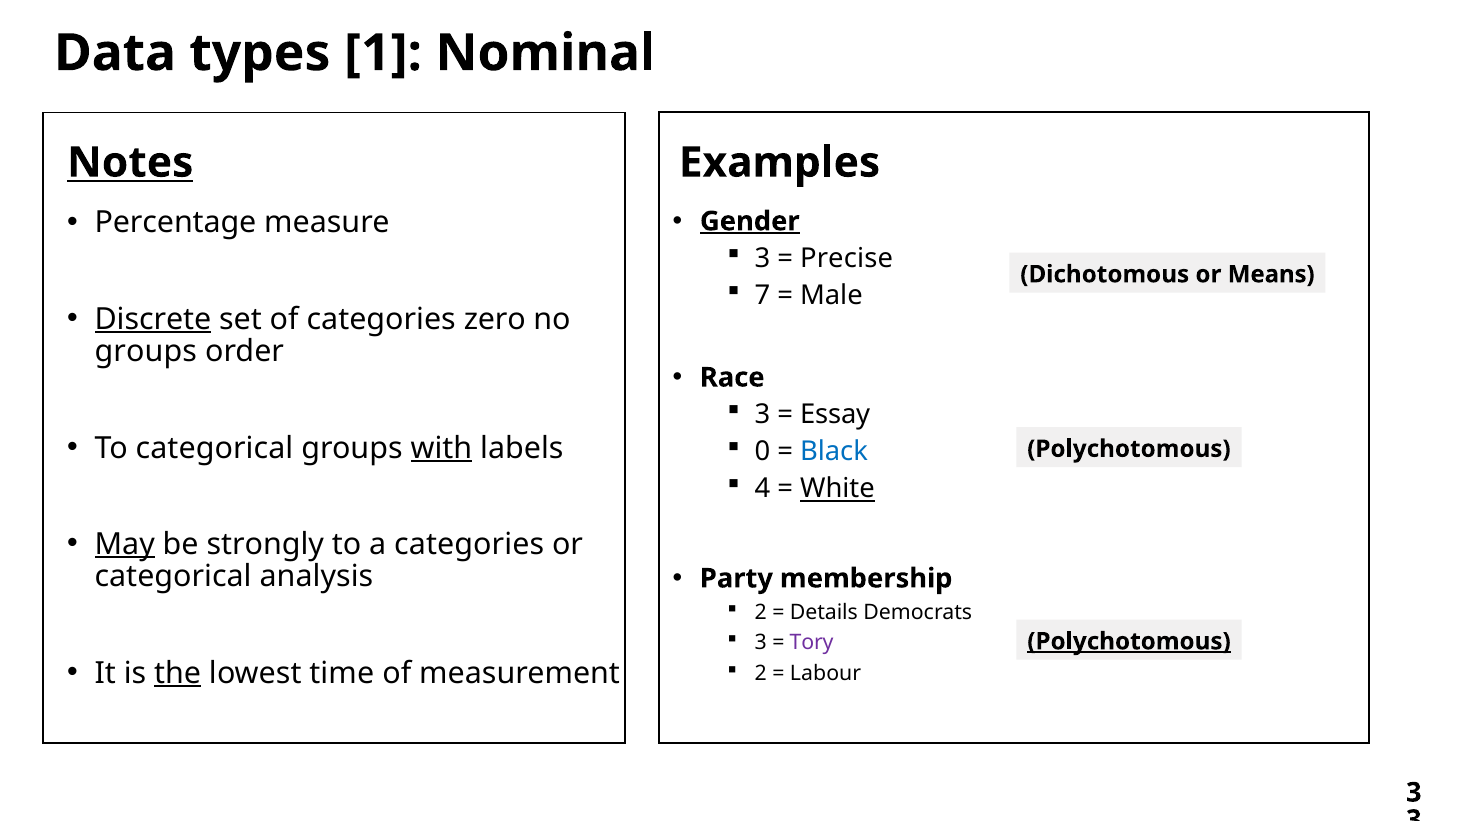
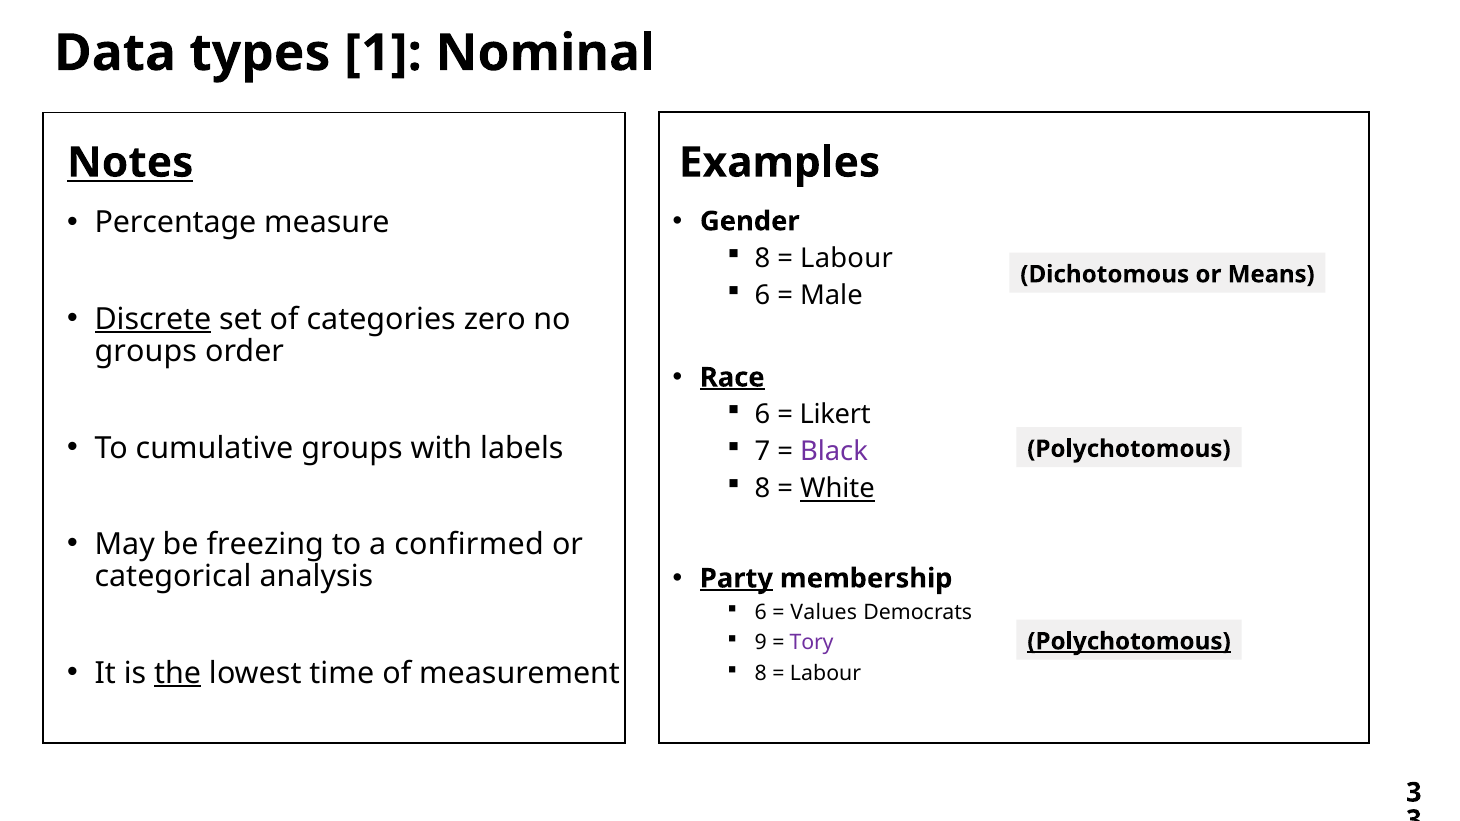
Gender underline: present -> none
3 at (762, 259): 3 -> 8
Precise at (847, 259): Precise -> Labour
7 at (762, 296): 7 -> 6
Race underline: none -> present
3 at (762, 415): 3 -> 6
Essay: Essay -> Likert
To categorical: categorical -> cumulative
with underline: present -> none
0: 0 -> 7
Black colour: blue -> purple
4 at (762, 489): 4 -> 8
May underline: present -> none
strongly: strongly -> freezing
a categories: categories -> confirmed
Party underline: none -> present
2 at (761, 613): 2 -> 6
Details: Details -> Values
3 at (761, 643): 3 -> 9
2 at (761, 674): 2 -> 8
